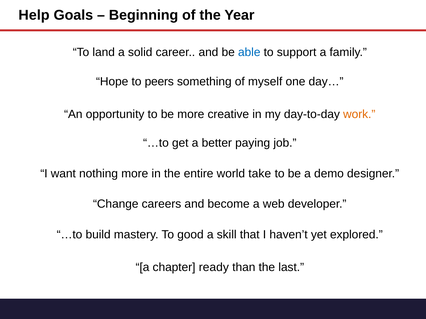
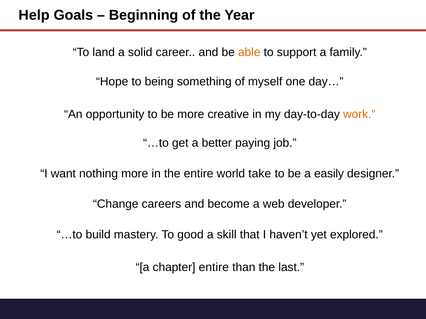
able colour: blue -> orange
peers: peers -> being
demo: demo -> easily
chapter ready: ready -> entire
